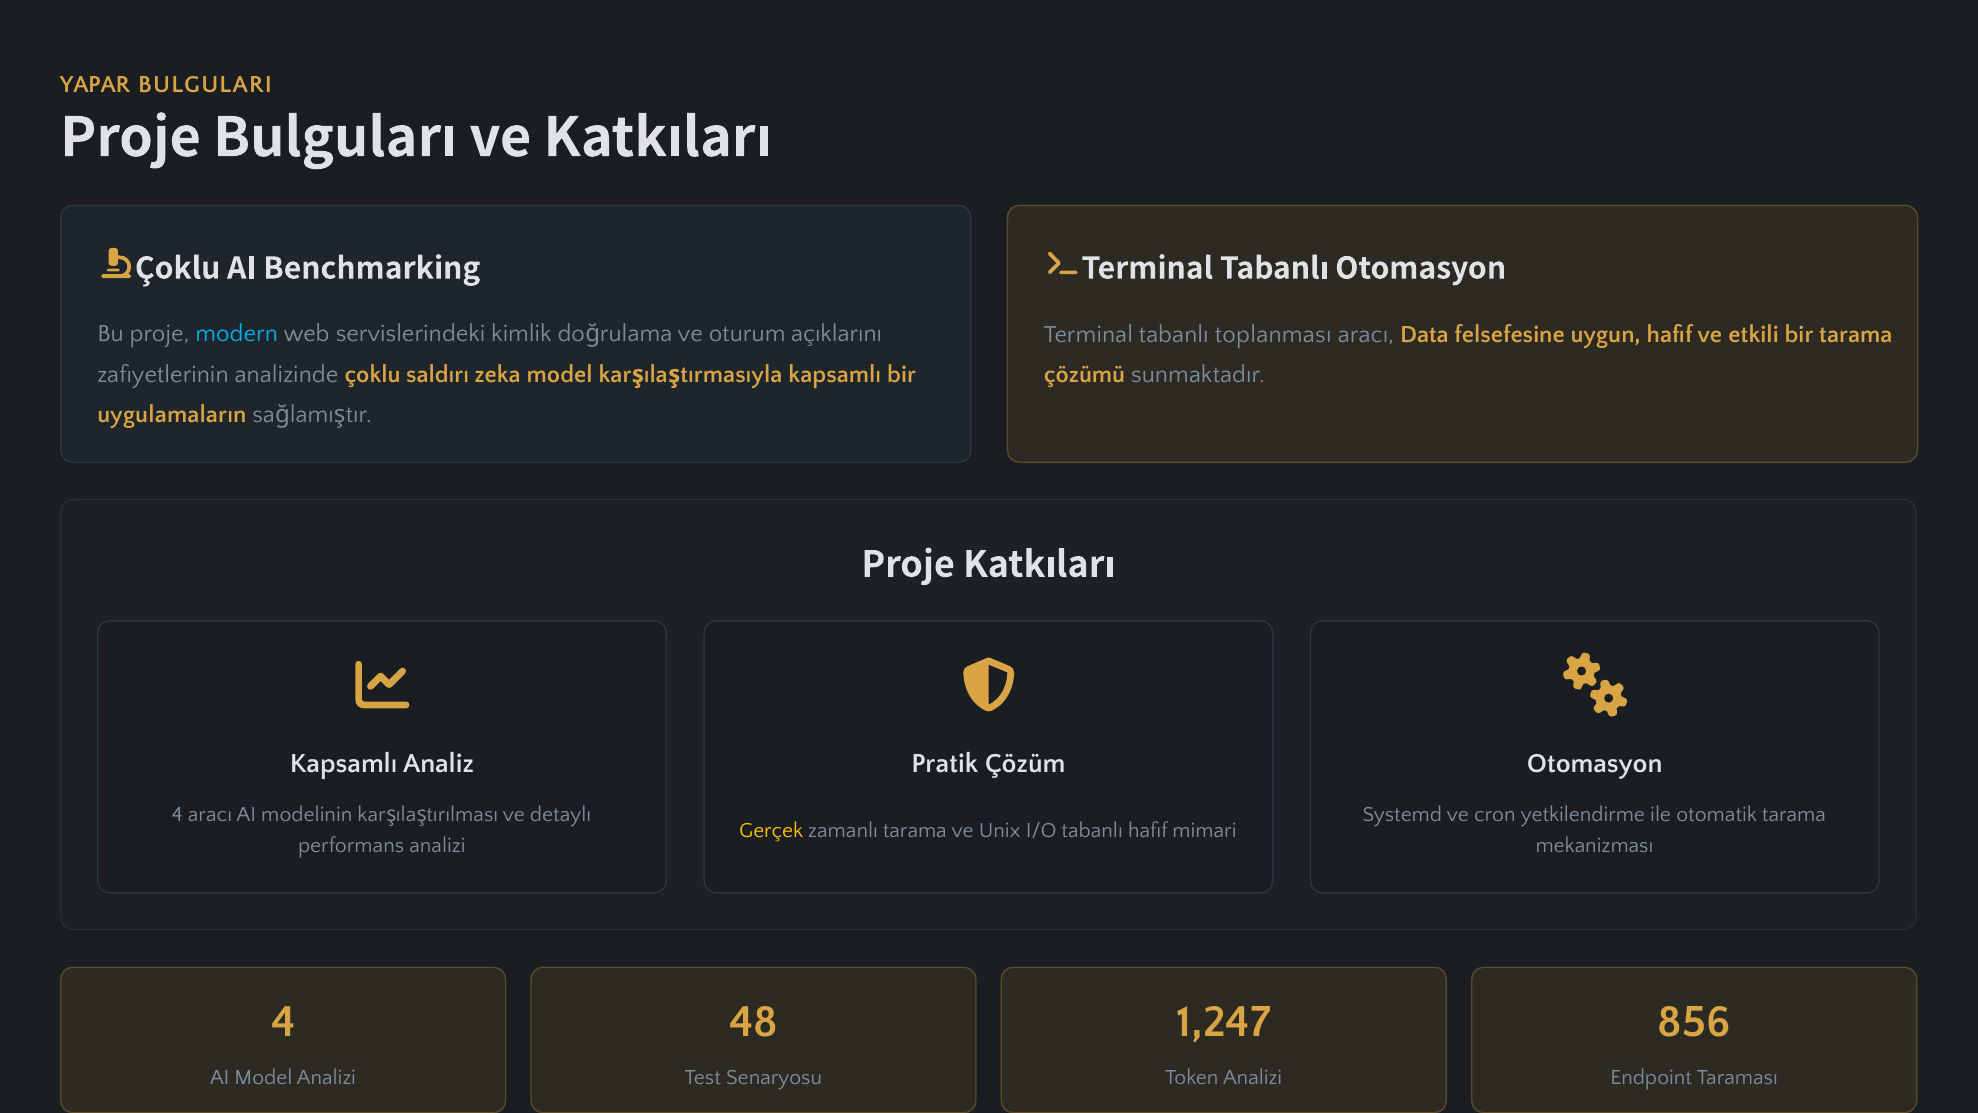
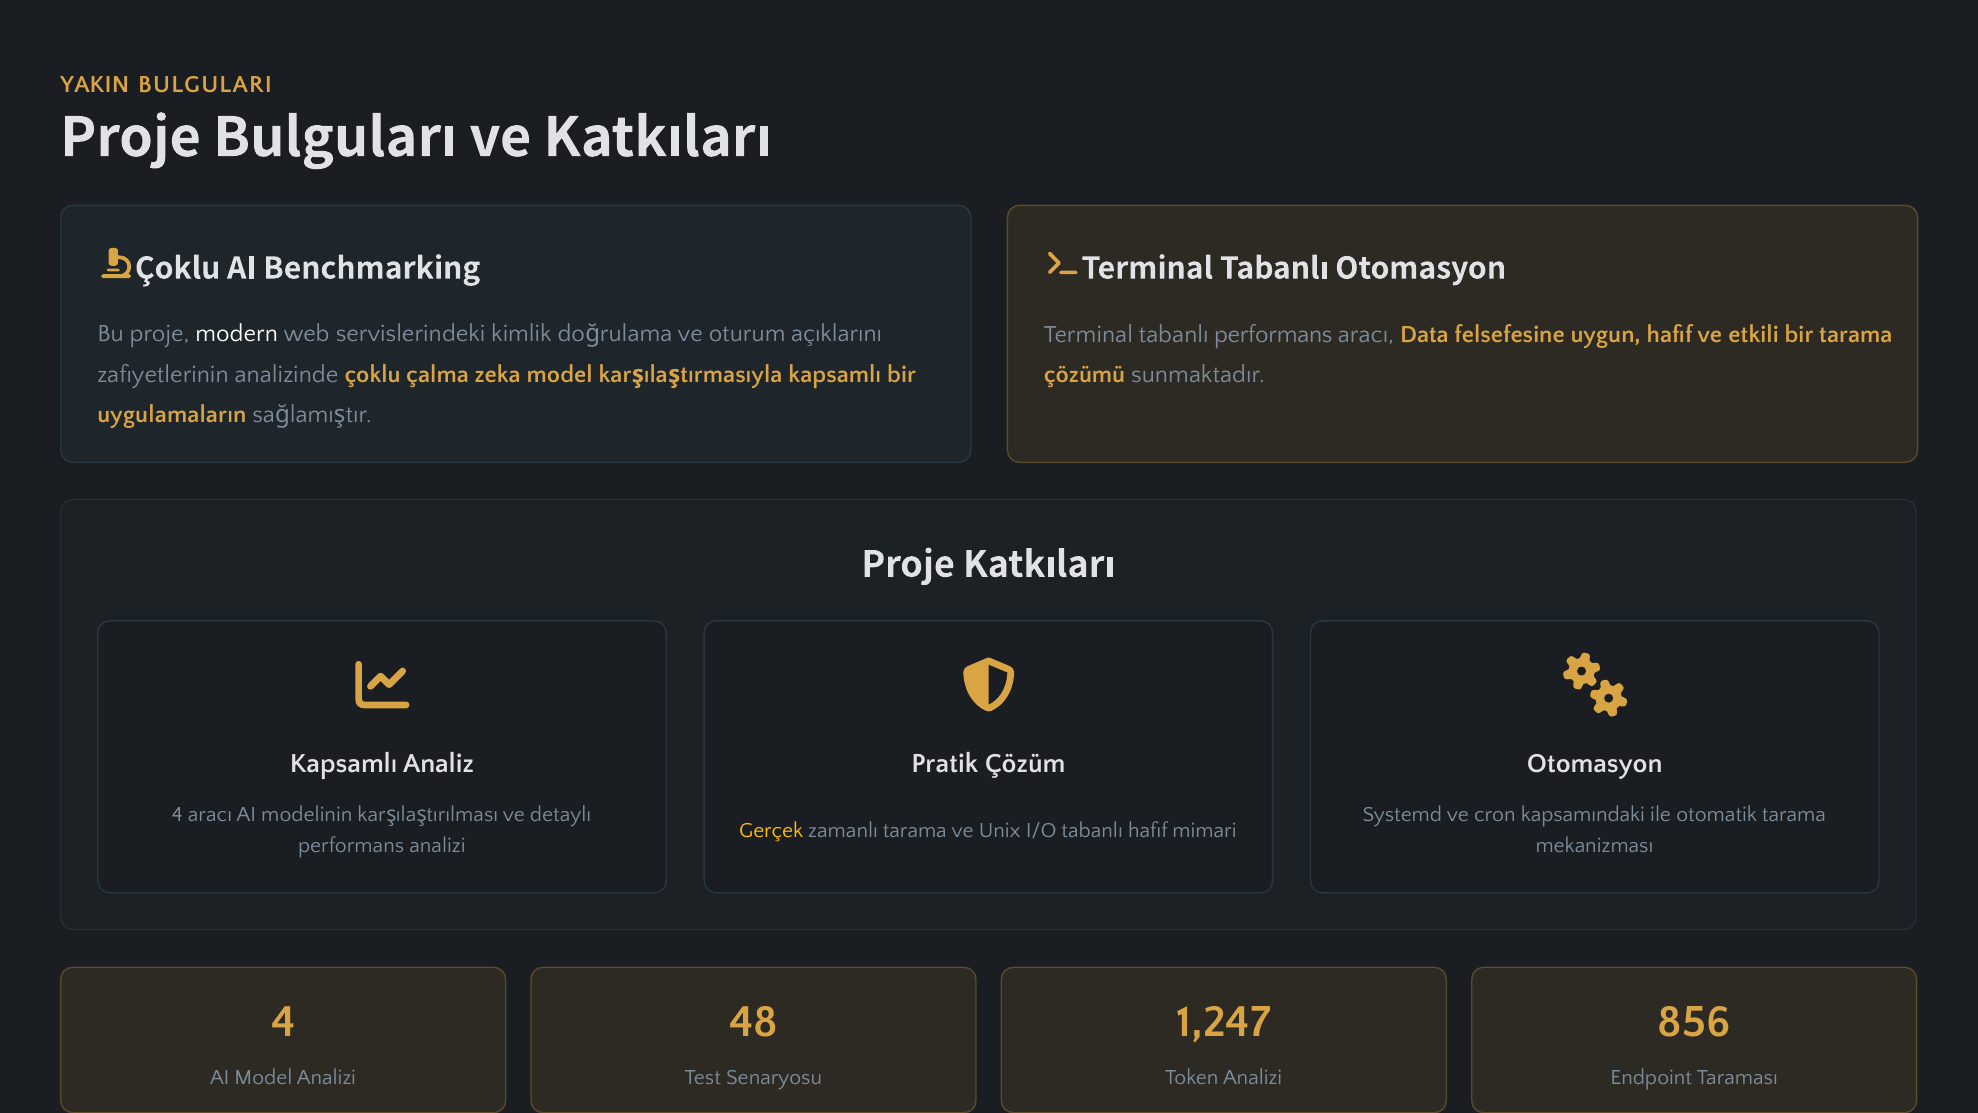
YAPAR: YAPAR -> YAKIN
modern colour: light blue -> white
tabanlı toplanması: toplanması -> performans
saldırı: saldırı -> çalma
yetkilendirme: yetkilendirme -> kapsamındaki
